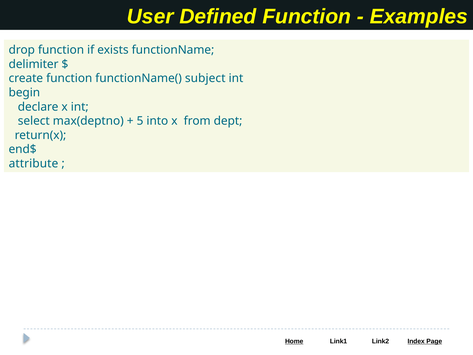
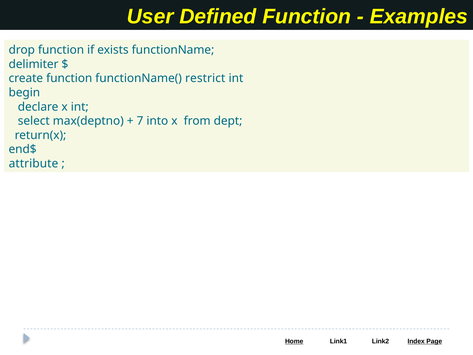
subject: subject -> restrict
5: 5 -> 7
